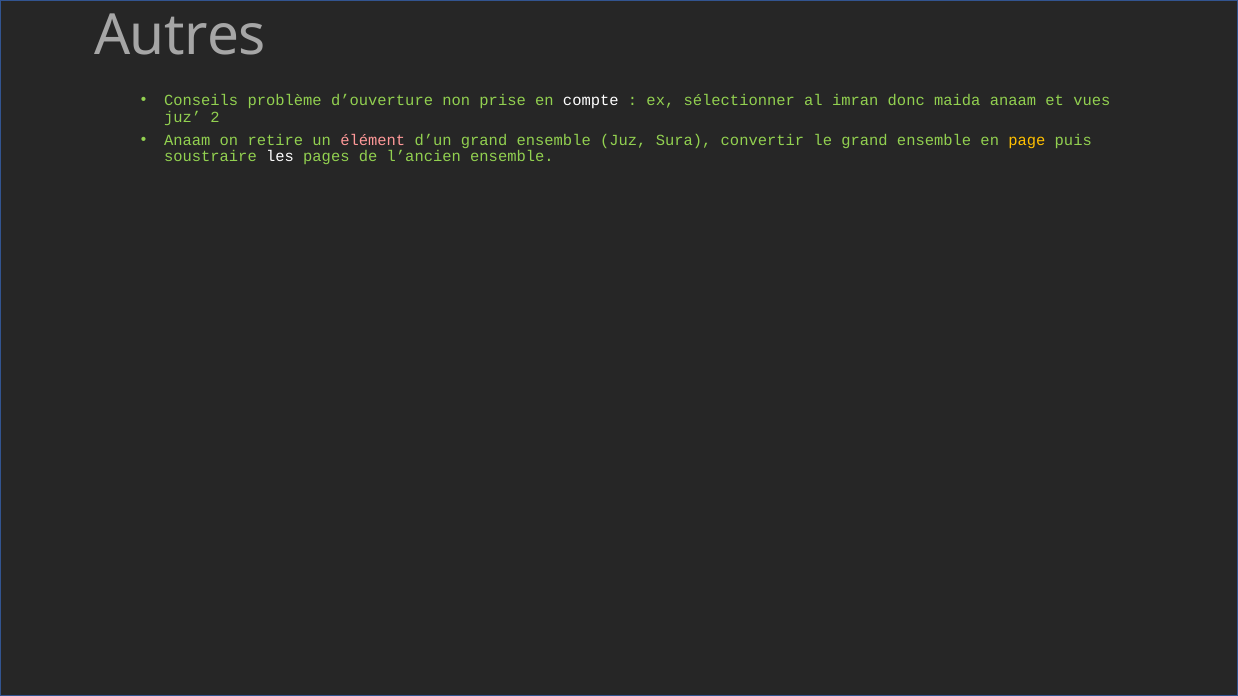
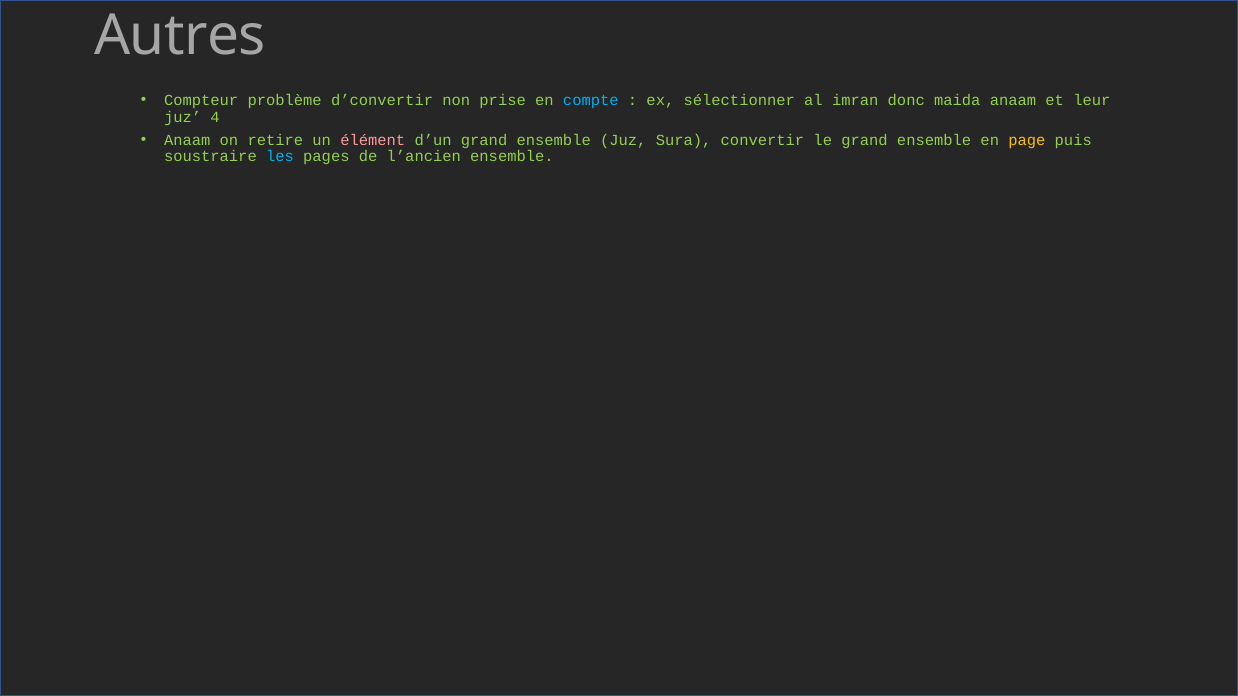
Conseils: Conseils -> Compteur
d’ouverture: d’ouverture -> d’convertir
compte colour: white -> light blue
vues: vues -> leur
2: 2 -> 4
les colour: white -> light blue
